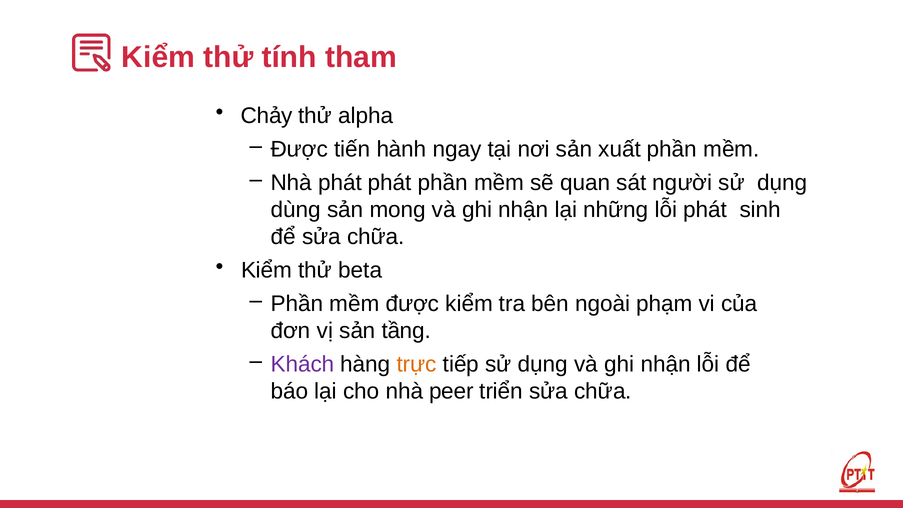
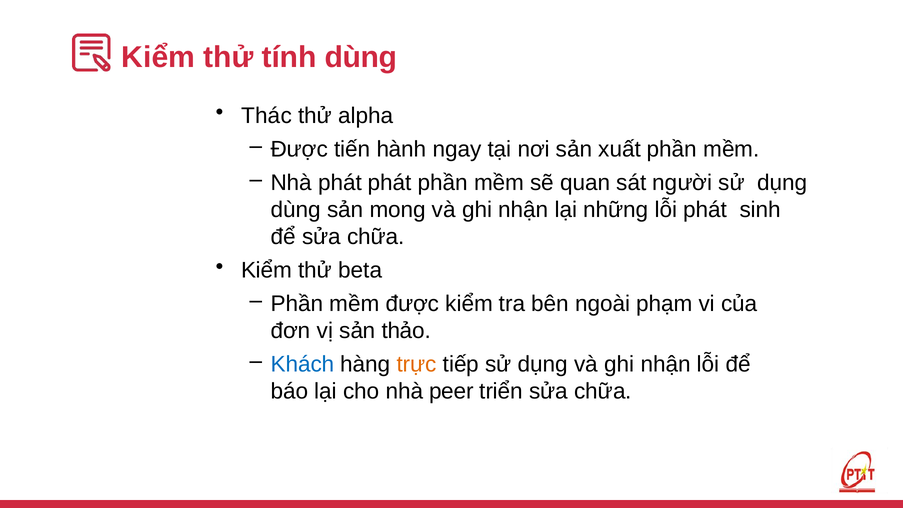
tính tham: tham -> dùng
Chảy: Chảy -> Thác
tầng: tầng -> thảo
Khách colour: purple -> blue
